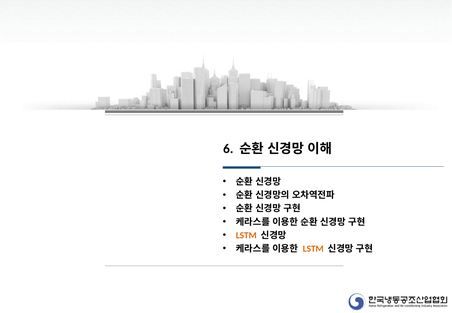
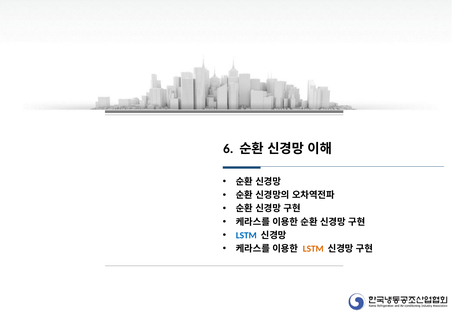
LSTM at (246, 235) colour: orange -> blue
